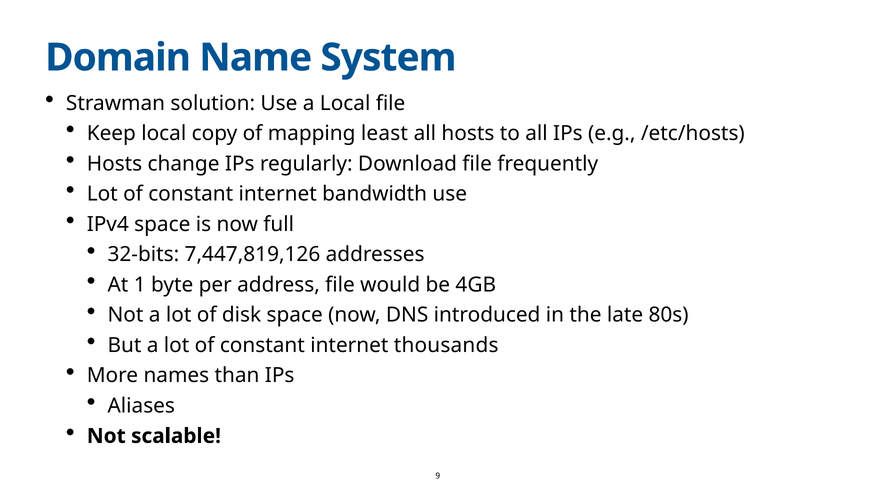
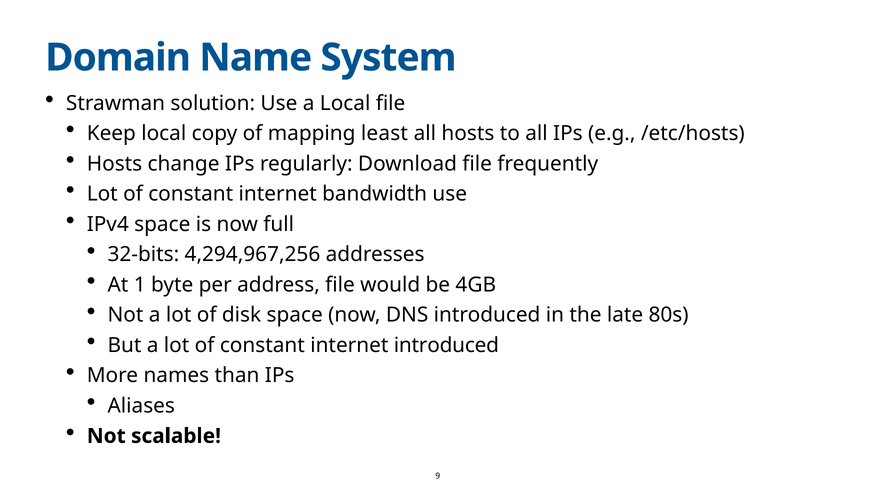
7,447,819,126: 7,447,819,126 -> 4,294,967,256
internet thousands: thousands -> introduced
